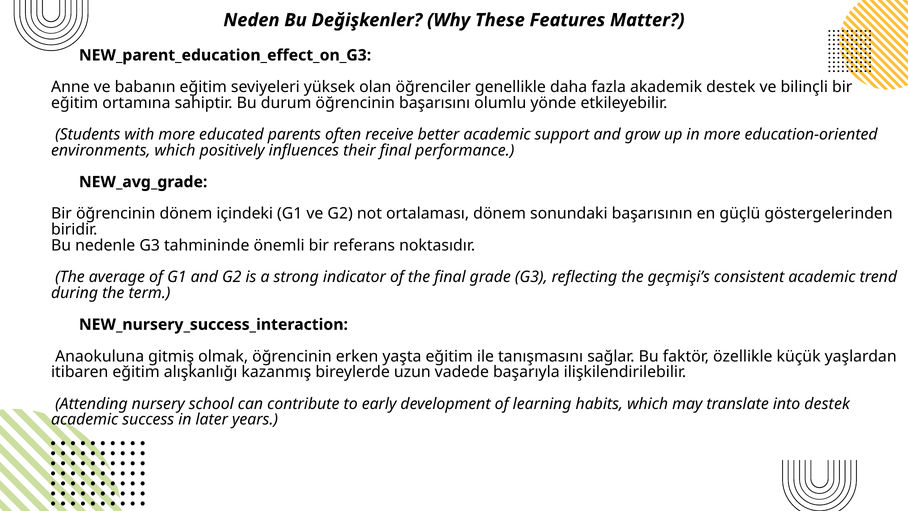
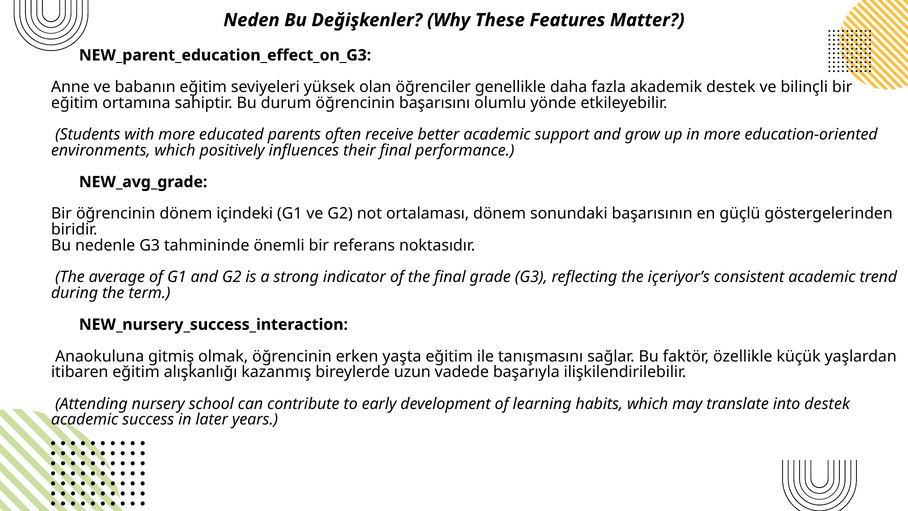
geçmişi’s: geçmişi’s -> içeriyor’s
